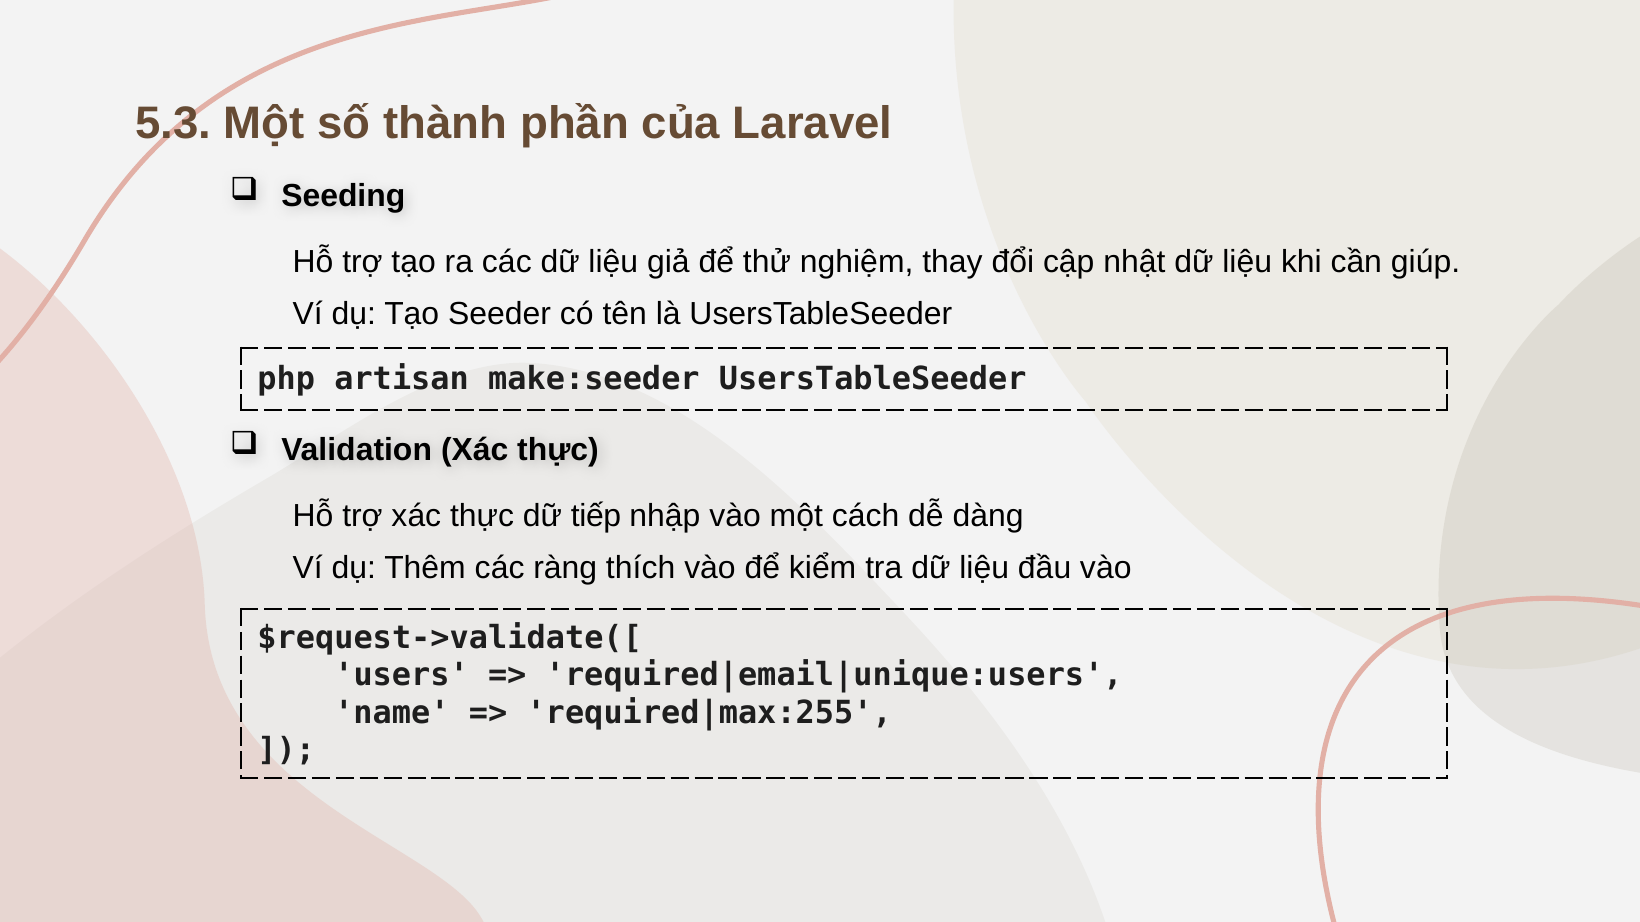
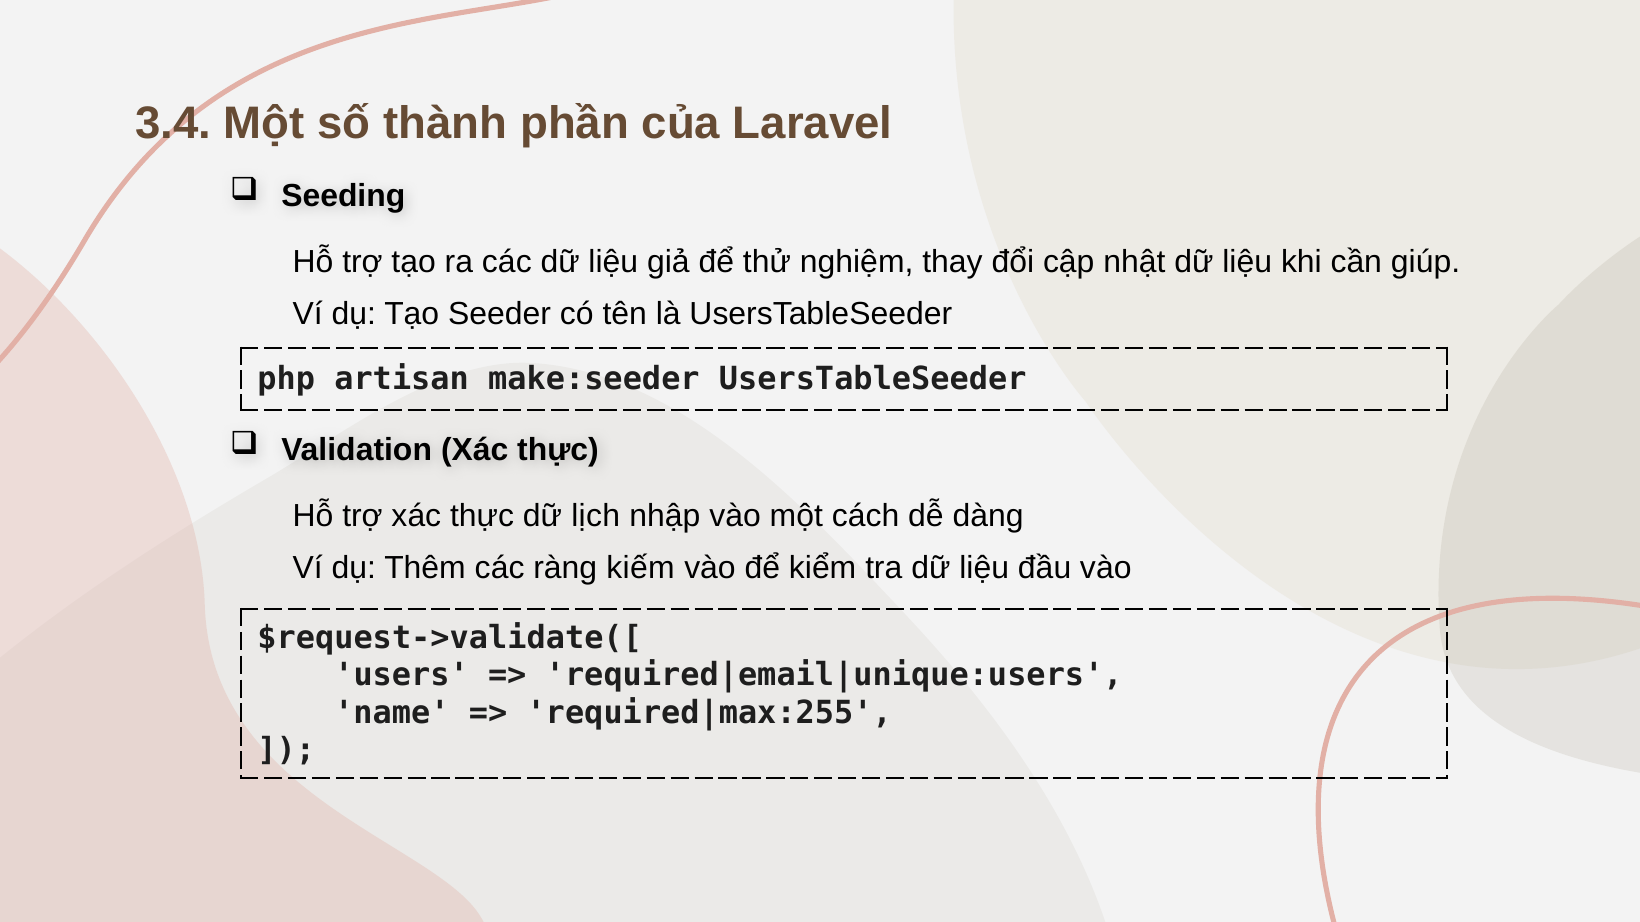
5.3: 5.3 -> 3.4
tiếp: tiếp -> lịch
thích: thích -> kiếm
